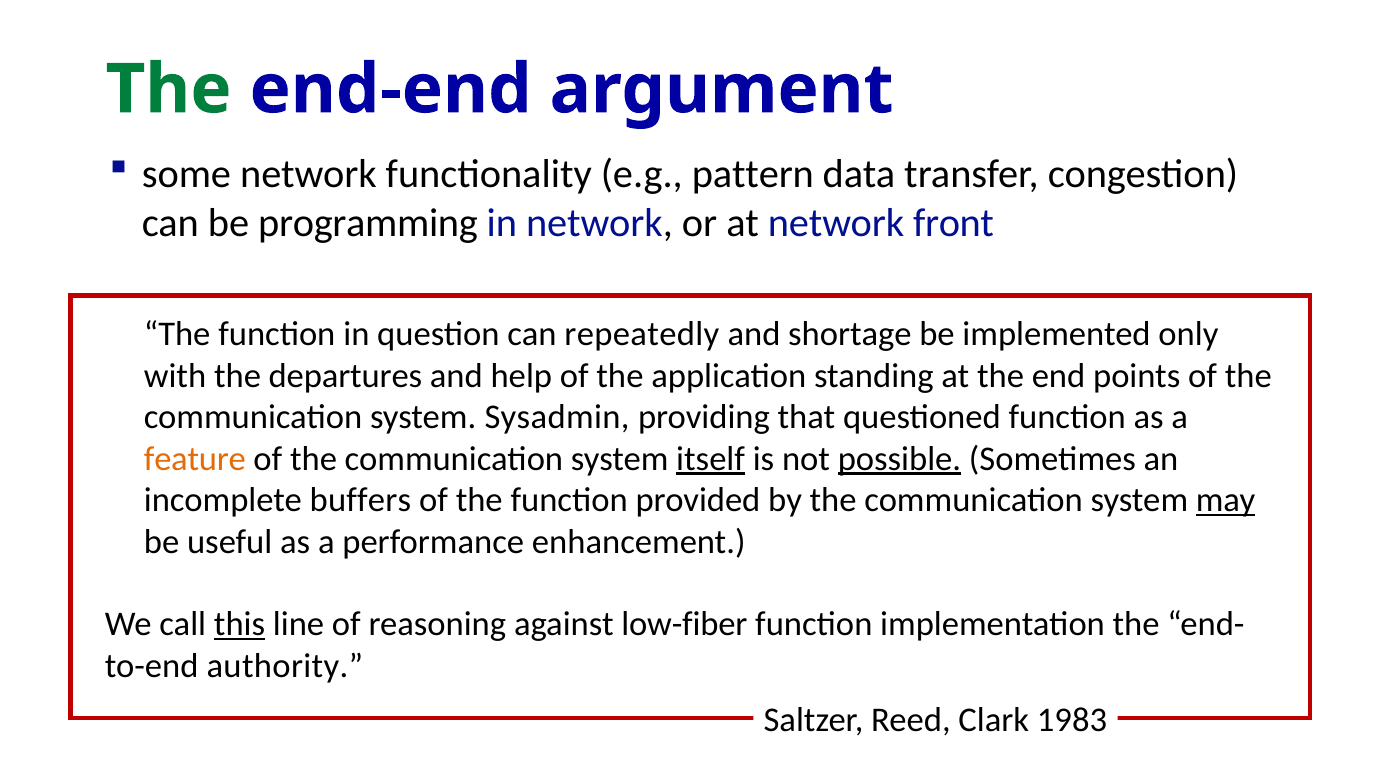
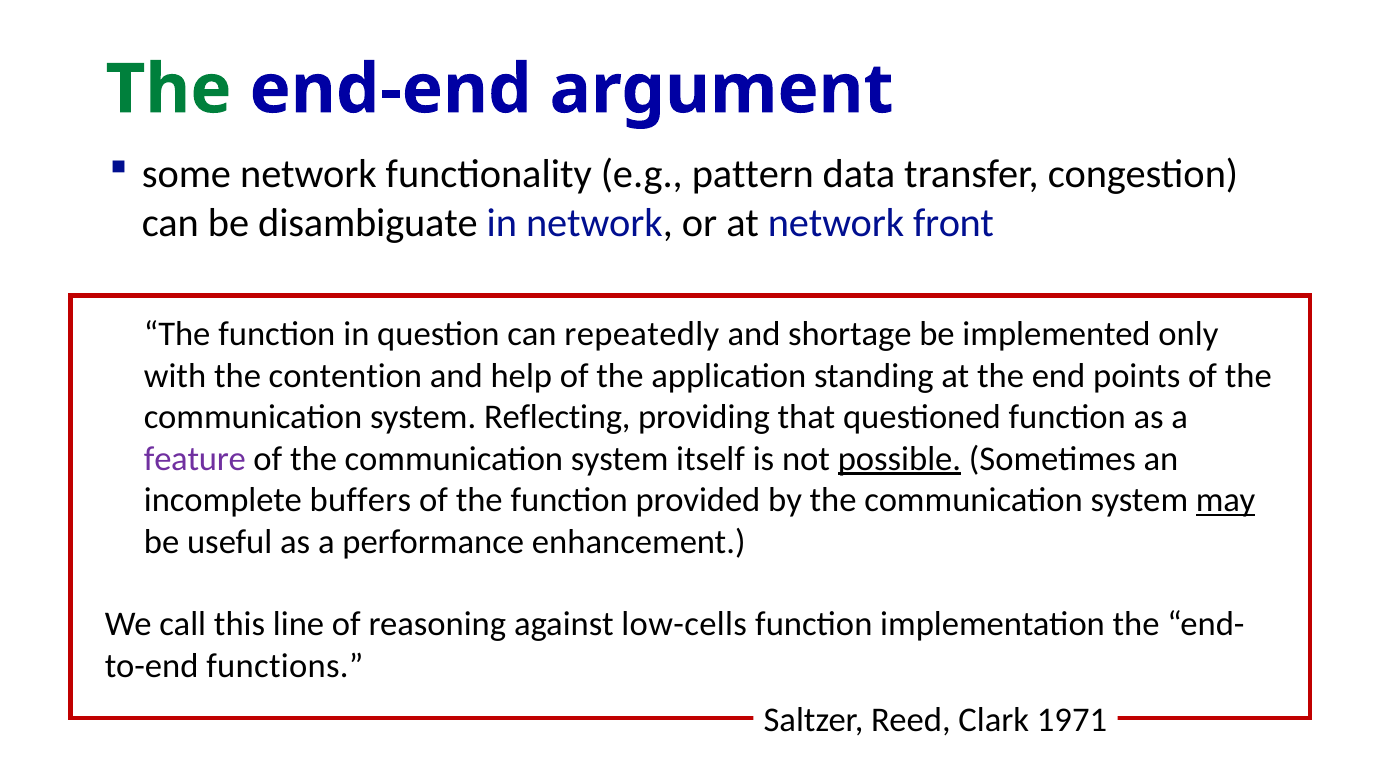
programming: programming -> disambiguate
departures: departures -> contention
Sysadmin: Sysadmin -> Reflecting
feature colour: orange -> purple
itself underline: present -> none
this underline: present -> none
low-fiber: low-fiber -> low-cells
authority: authority -> functions
1983: 1983 -> 1971
